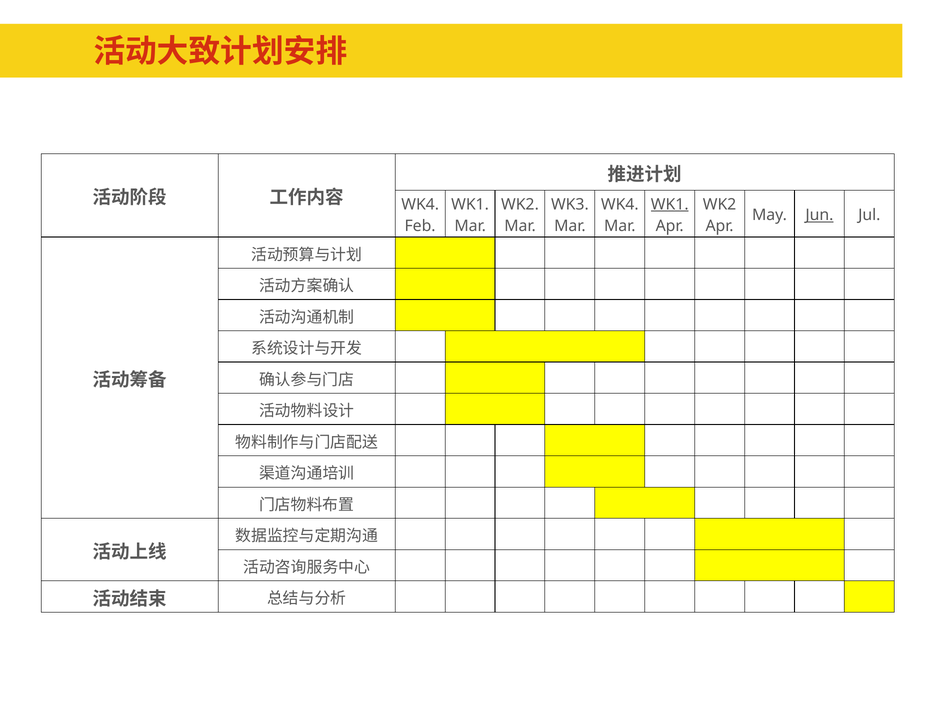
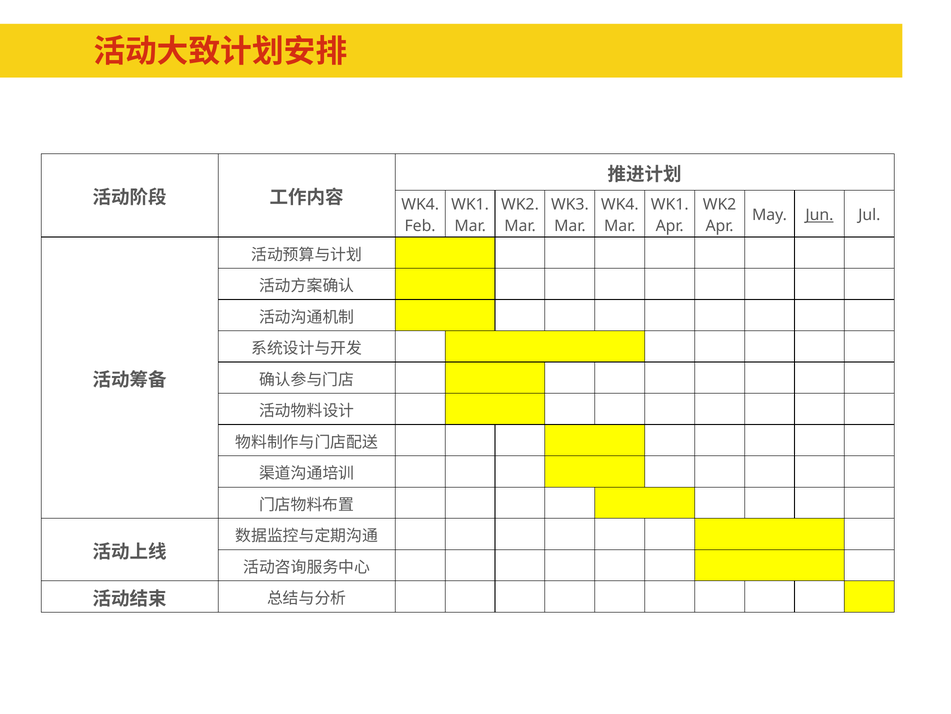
WK1 at (670, 204) underline: present -> none
